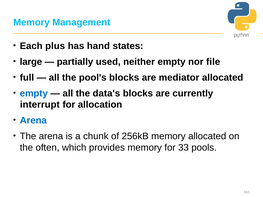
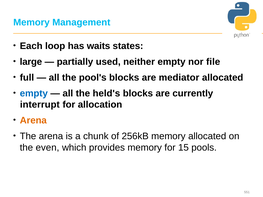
plus: plus -> loop
hand: hand -> waits
data's: data's -> held's
Arena at (33, 121) colour: blue -> orange
often: often -> even
33: 33 -> 15
